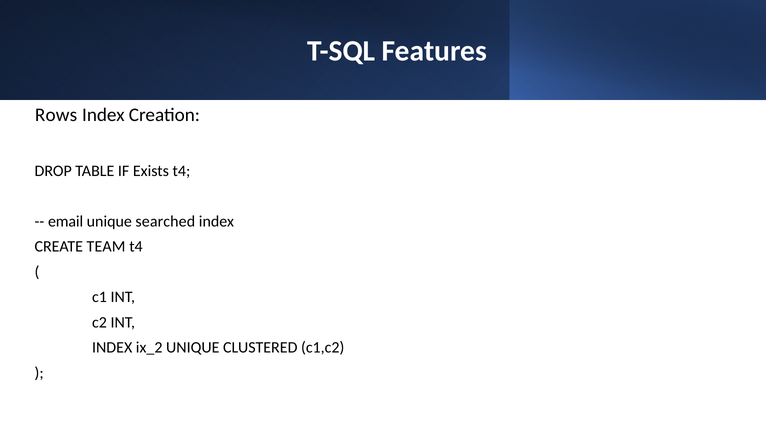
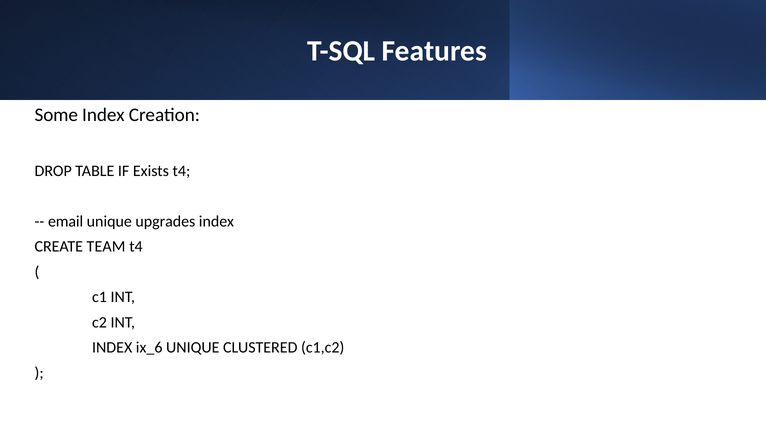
Rows: Rows -> Some
searched: searched -> upgrades
ix_2: ix_2 -> ix_6
